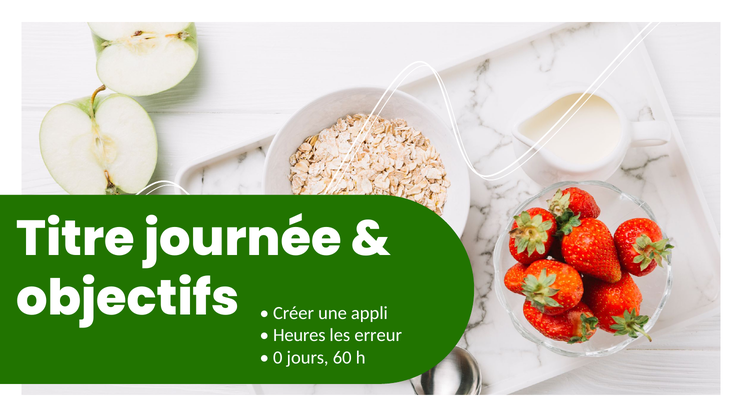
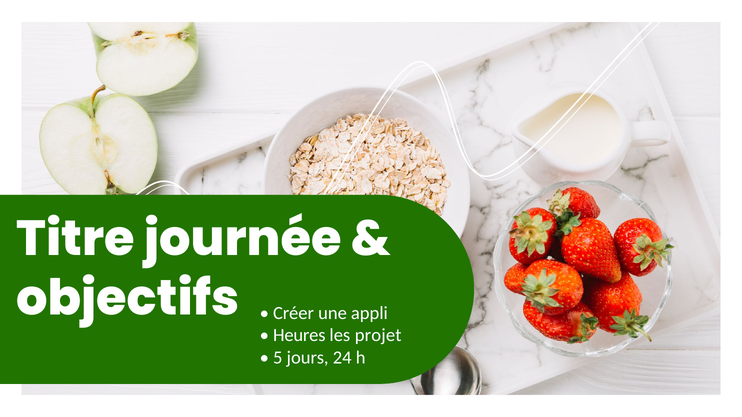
erreur: erreur -> projet
0: 0 -> 5
60: 60 -> 24
